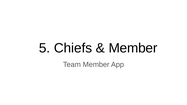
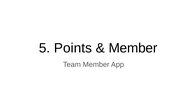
Chiefs: Chiefs -> Points
